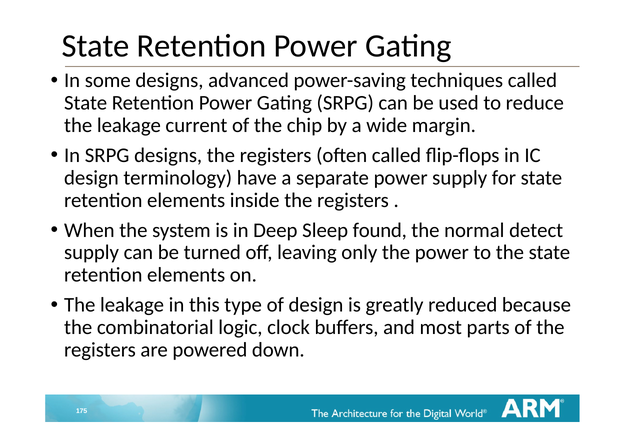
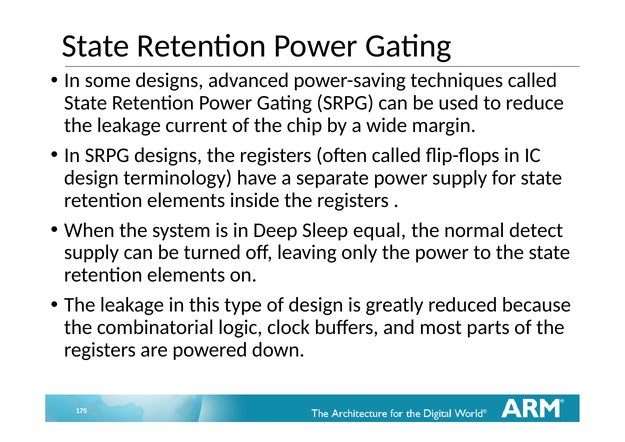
found: found -> equal
